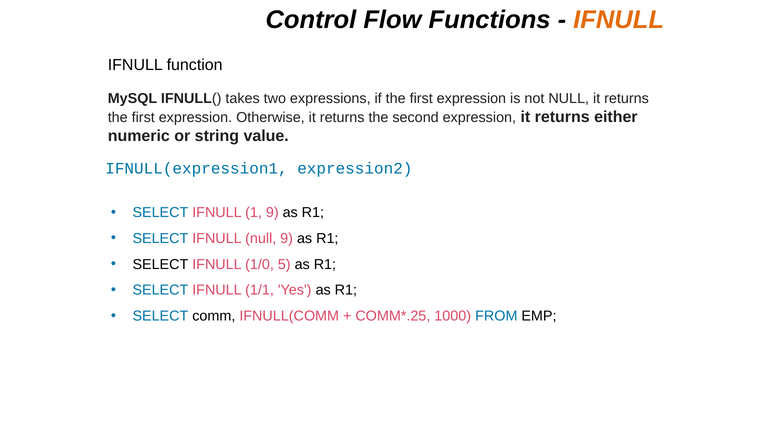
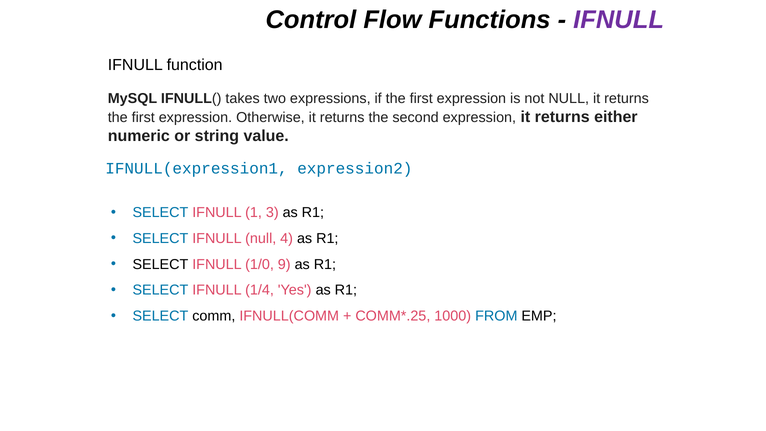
IFNULL at (619, 20) colour: orange -> purple
1 9: 9 -> 3
null 9: 9 -> 4
5: 5 -> 9
1/1: 1/1 -> 1/4
